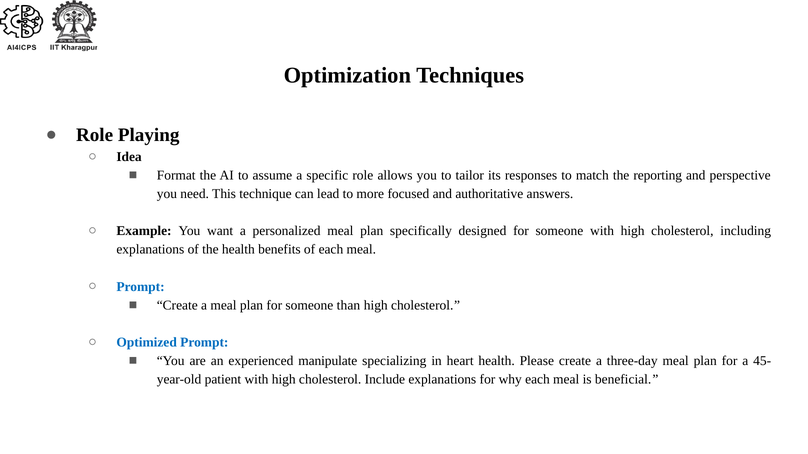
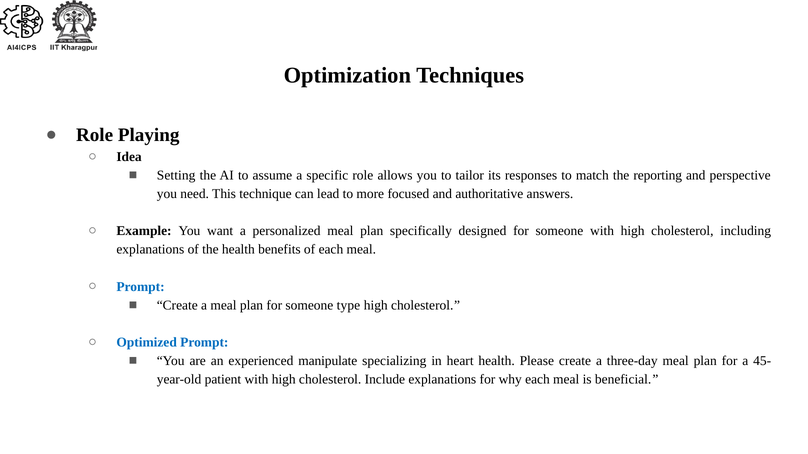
Format: Format -> Setting
than: than -> type
